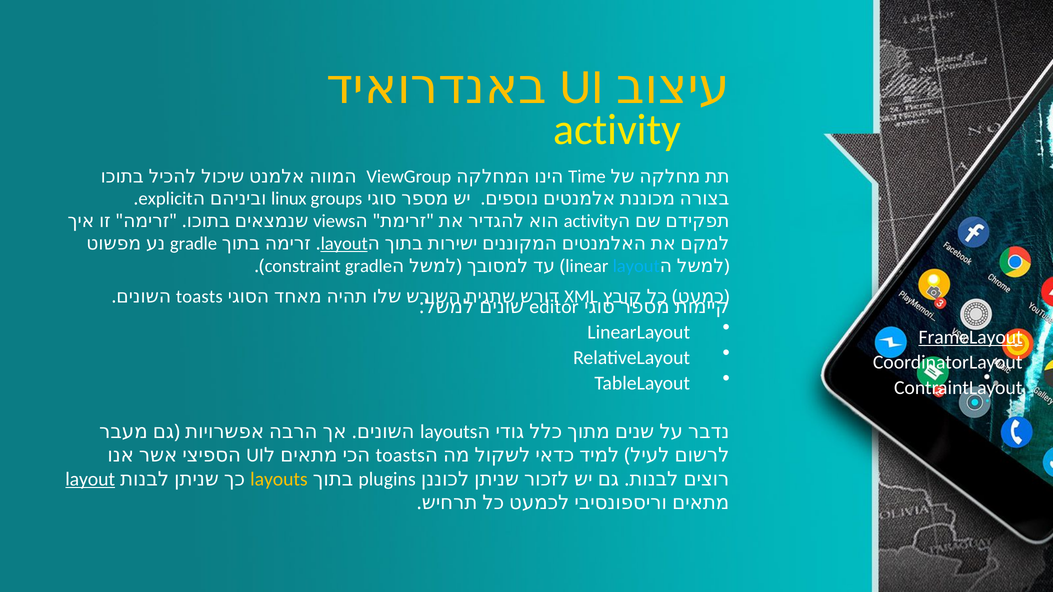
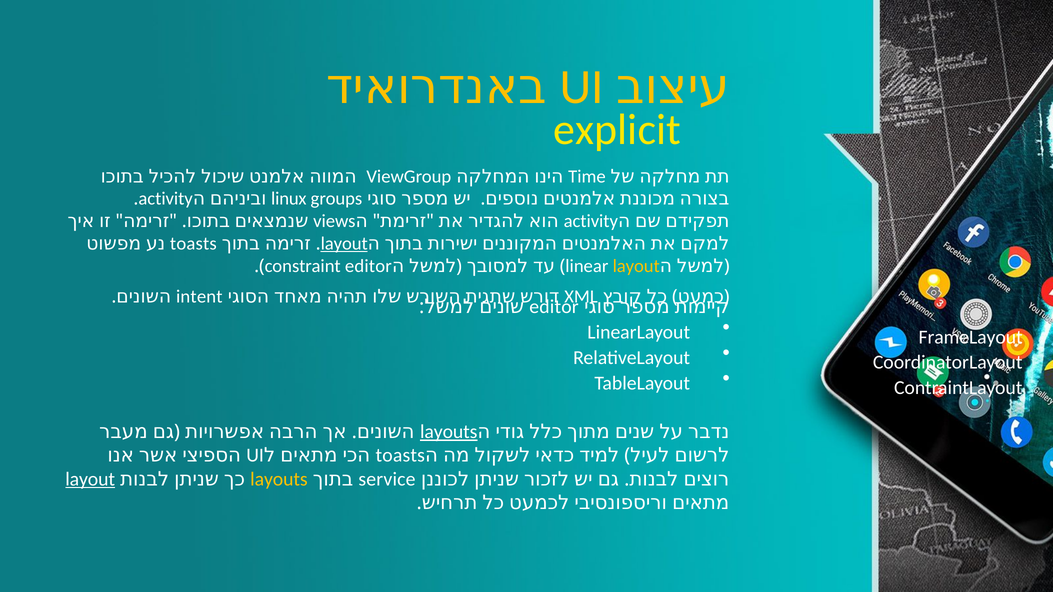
activity at (617, 130): activity -> explicit
explicit at (166, 199): explicit -> activity
gradle at (193, 244): gradle -> toasts
gradle at (369, 266): gradle -> editor
layout at (636, 266) colour: light blue -> yellow
toasts at (199, 297): toasts -> intent
FrameLayout underline: present -> none
layouts at (449, 432) underline: none -> present
plugins: plugins -> service
